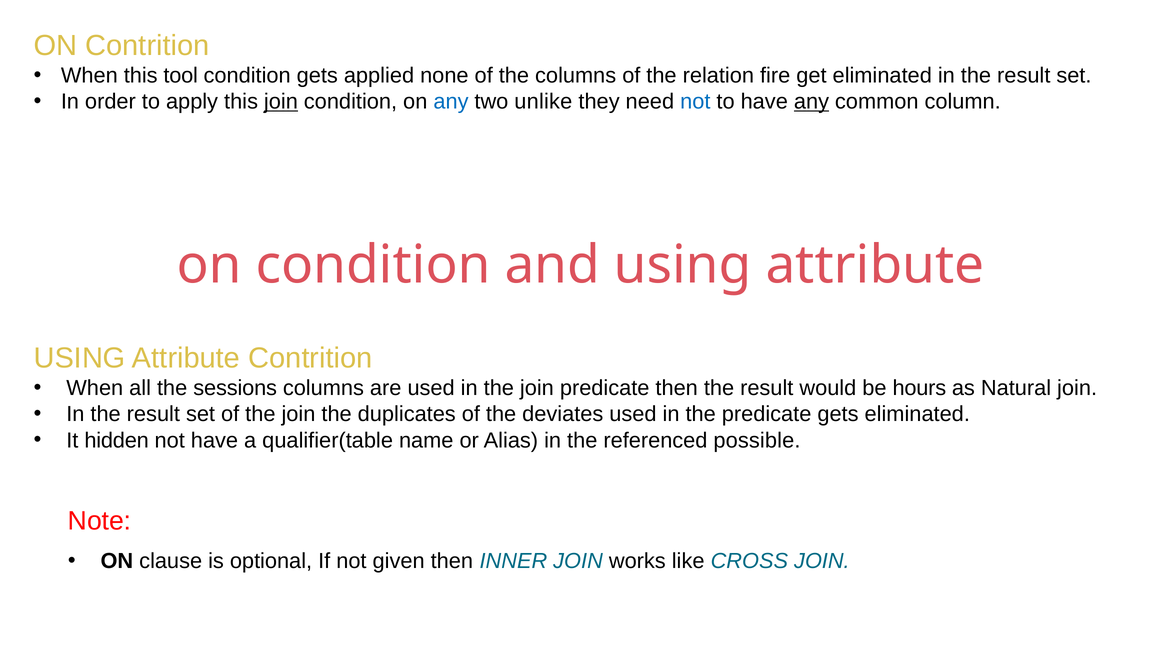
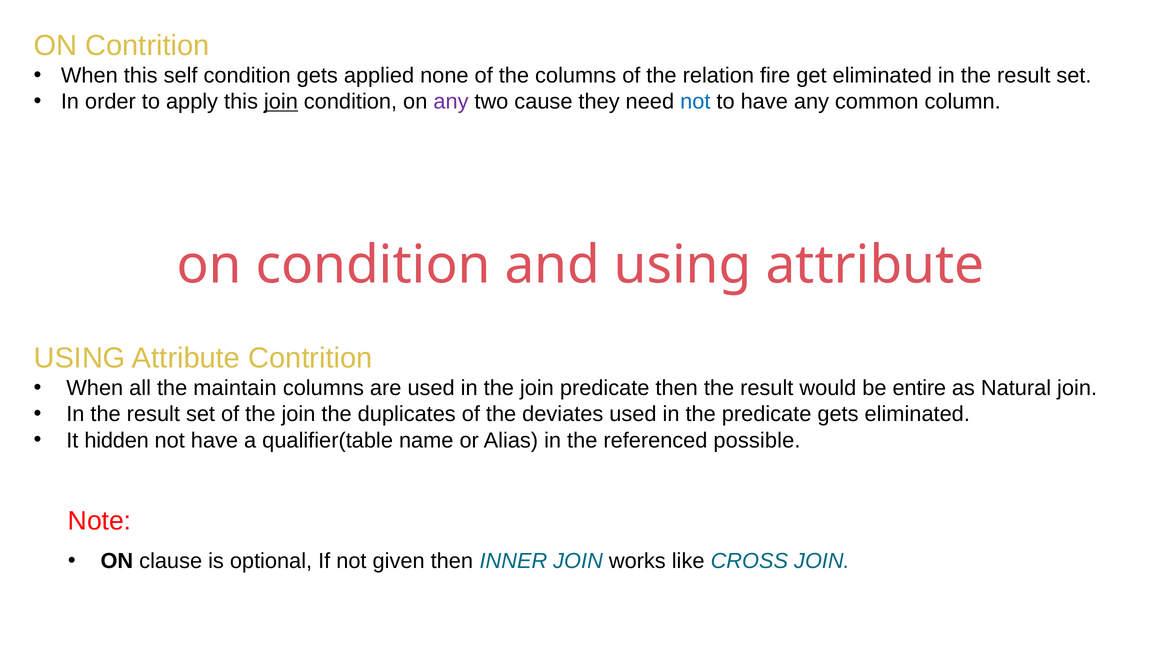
tool: tool -> self
any at (451, 102) colour: blue -> purple
unlike: unlike -> cause
any at (811, 102) underline: present -> none
sessions: sessions -> maintain
hours: hours -> entire
